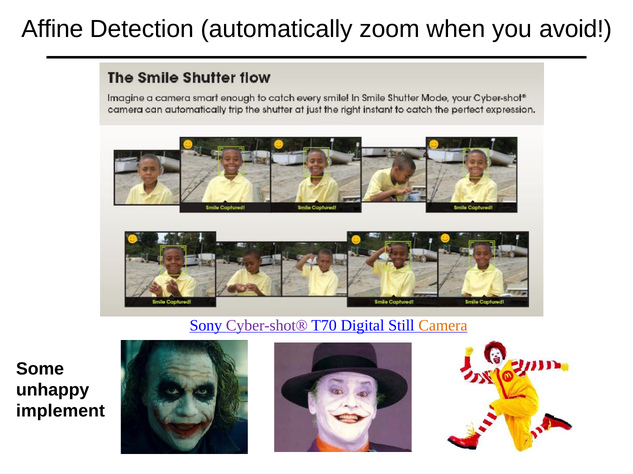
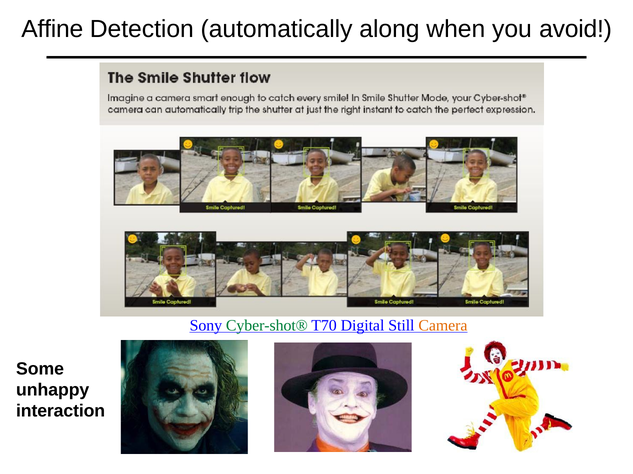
zoom: zoom -> along
Cyber-shot® colour: purple -> green
implement: implement -> interaction
